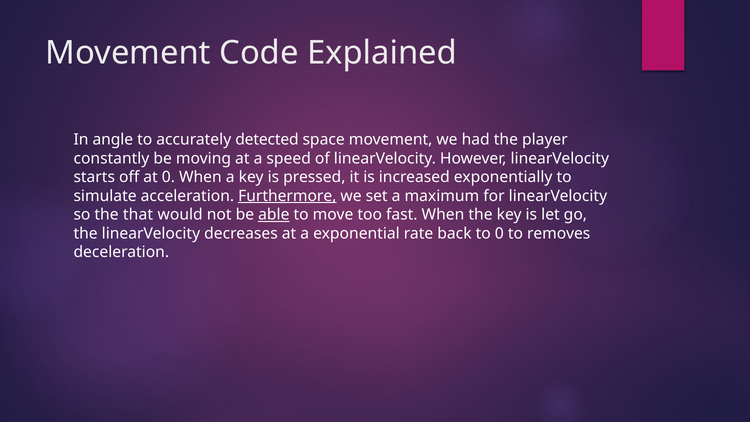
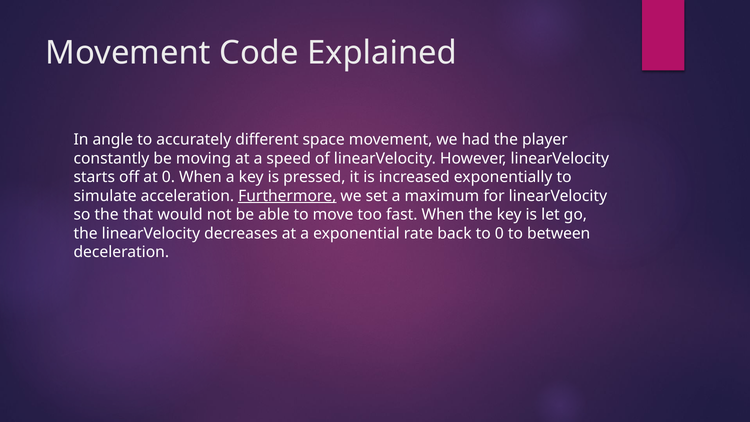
detected: detected -> different
able underline: present -> none
removes: removes -> between
